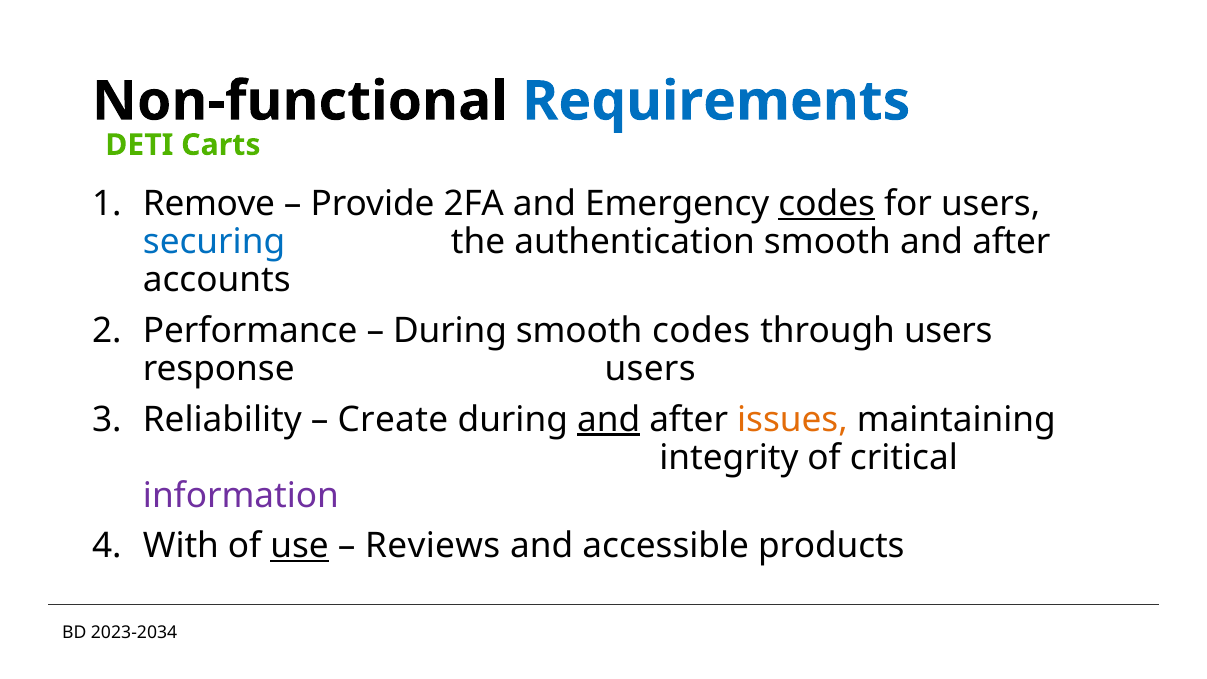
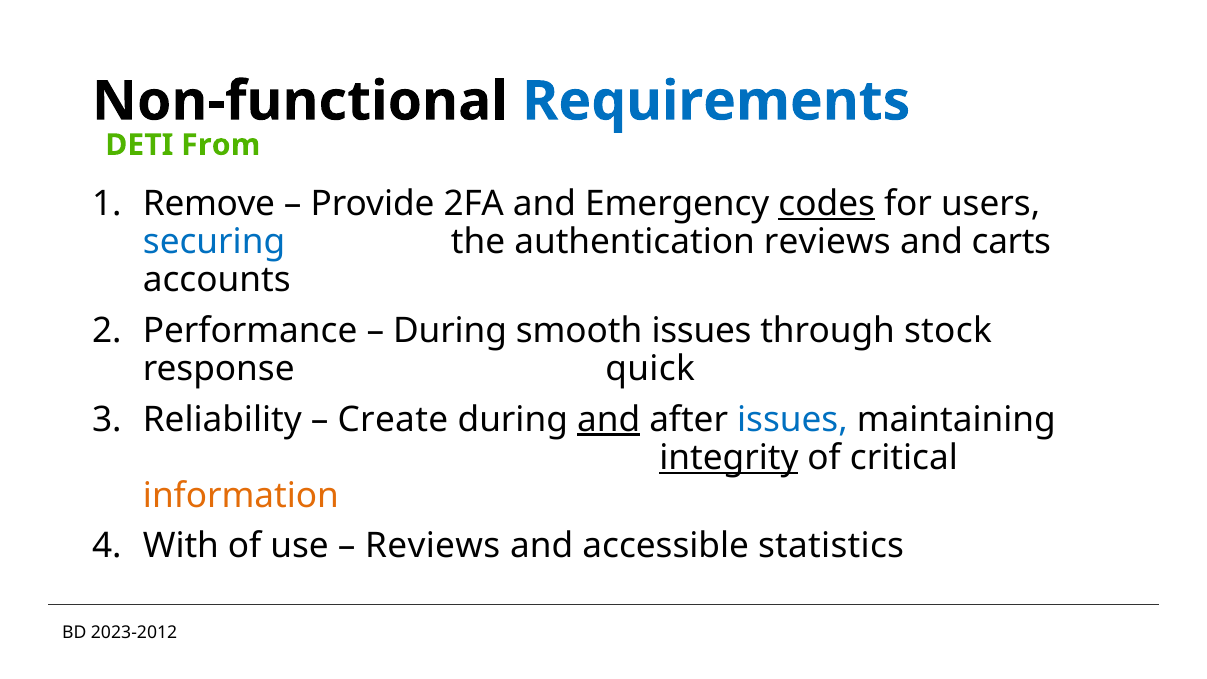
Carts: Carts -> From
authentication smooth: smooth -> reviews
after at (1011, 242): after -> carts
smooth codes: codes -> issues
through users: users -> stock
response users: users -> quick
issues at (792, 419) colour: orange -> blue
integrity underline: none -> present
information colour: purple -> orange
use underline: present -> none
products: products -> statistics
2023-2034: 2023-2034 -> 2023-2012
